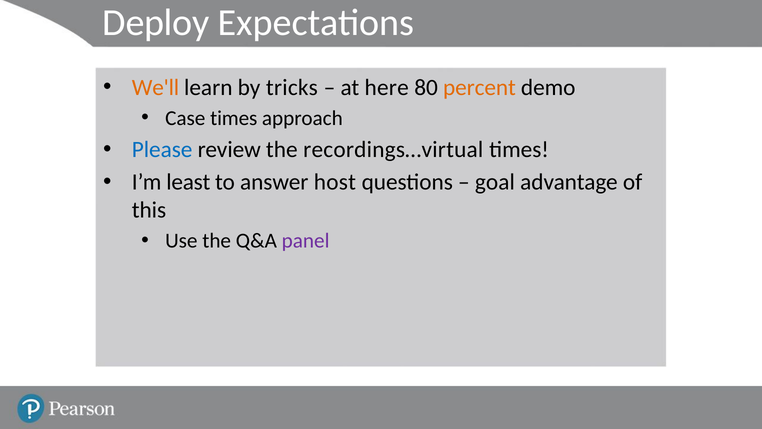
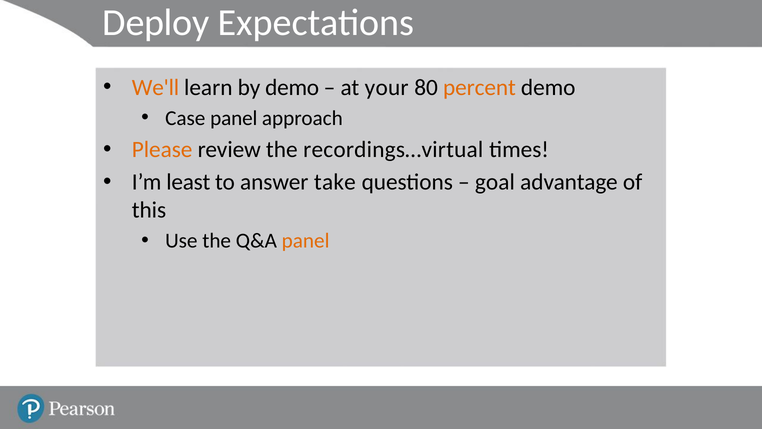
by tricks: tricks -> demo
here: here -> your
Case times: times -> panel
Please colour: blue -> orange
host: host -> take
panel at (306, 241) colour: purple -> orange
